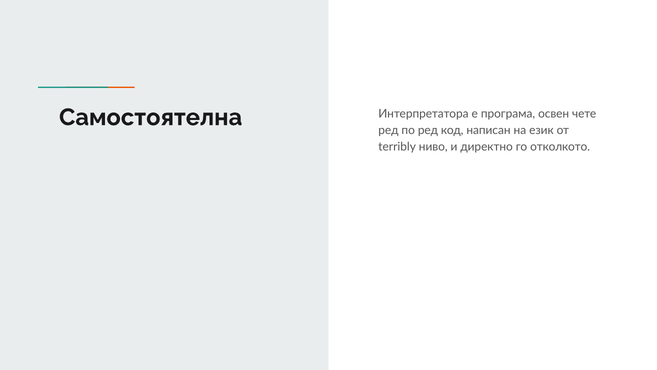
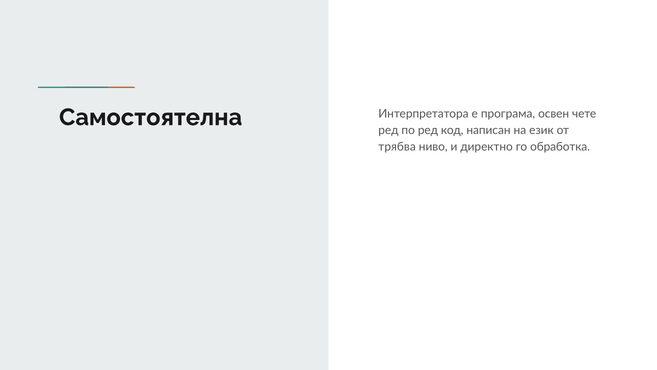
terribly: terribly -> трябва
отколкото: отколкото -> обработка
